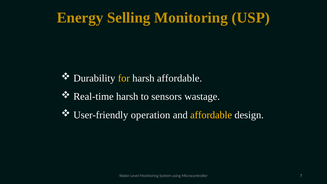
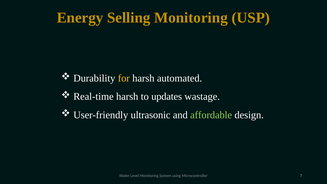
harsh affordable: affordable -> automated
sensors: sensors -> updates
operation: operation -> ultrasonic
affordable at (211, 115) colour: yellow -> light green
